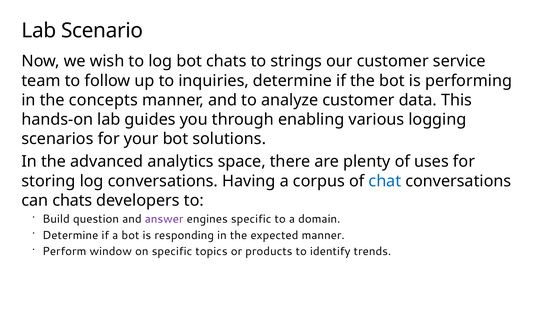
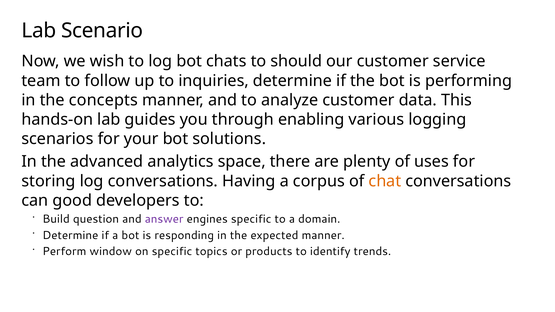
strings: strings -> should
chat colour: blue -> orange
can chats: chats -> good
